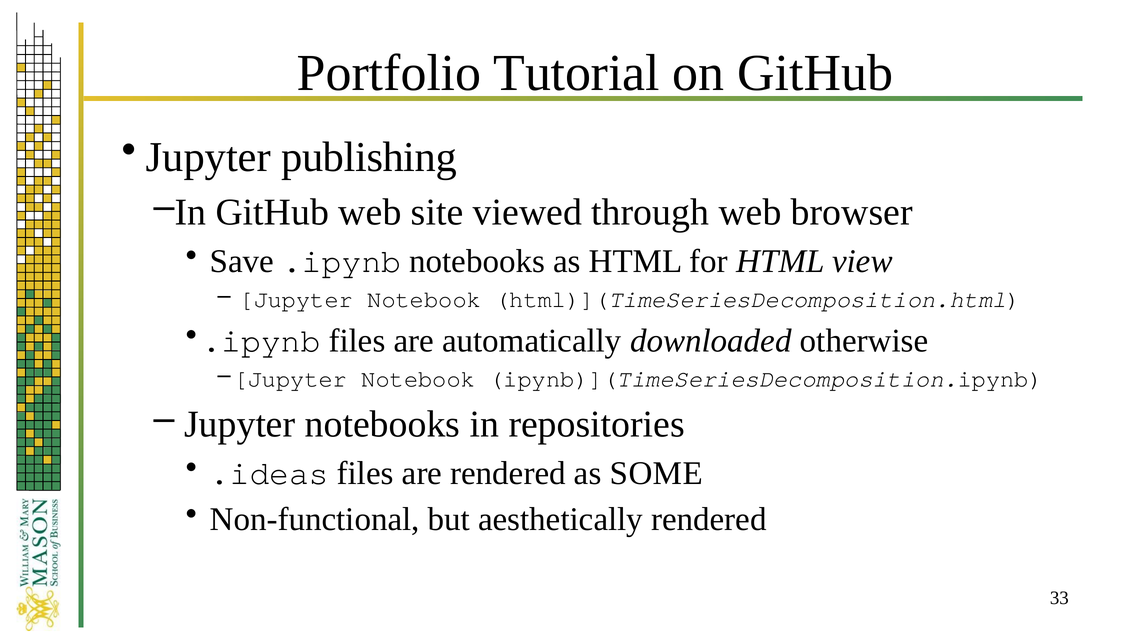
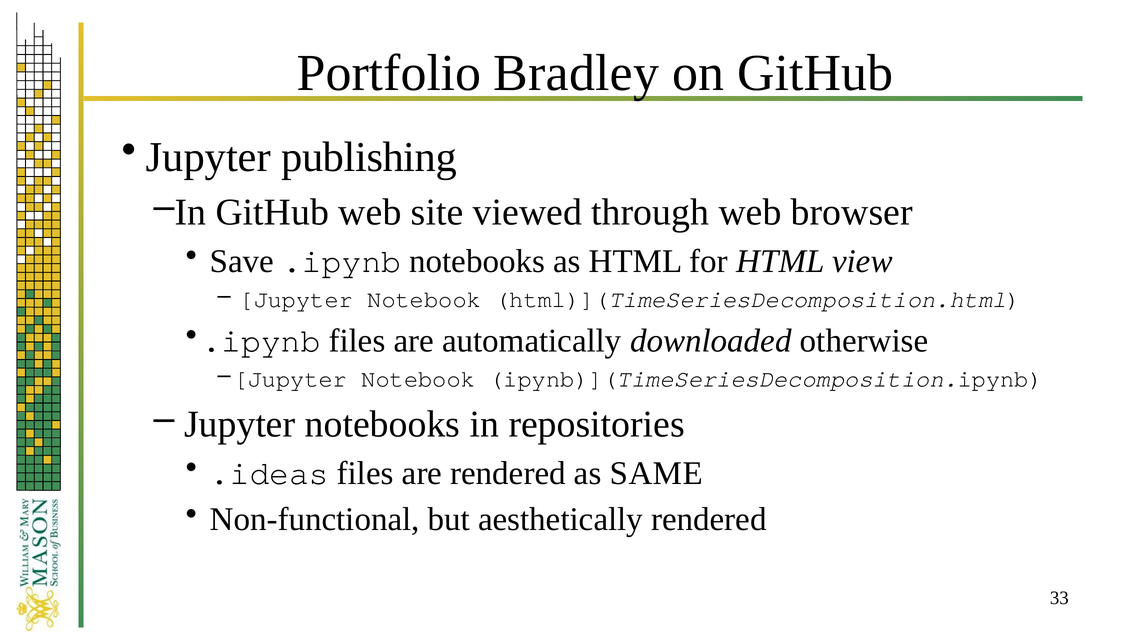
Tutorial: Tutorial -> Bradley
SOME: SOME -> SAME
